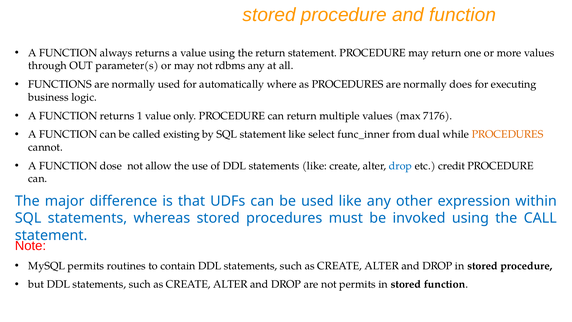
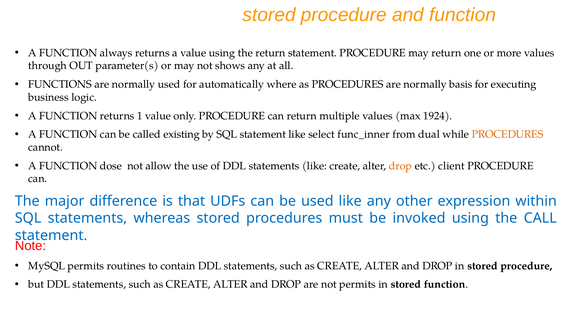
rdbms: rdbms -> shows
does: does -> basis
7176: 7176 -> 1924
drop at (400, 166) colour: blue -> orange
credit: credit -> client
